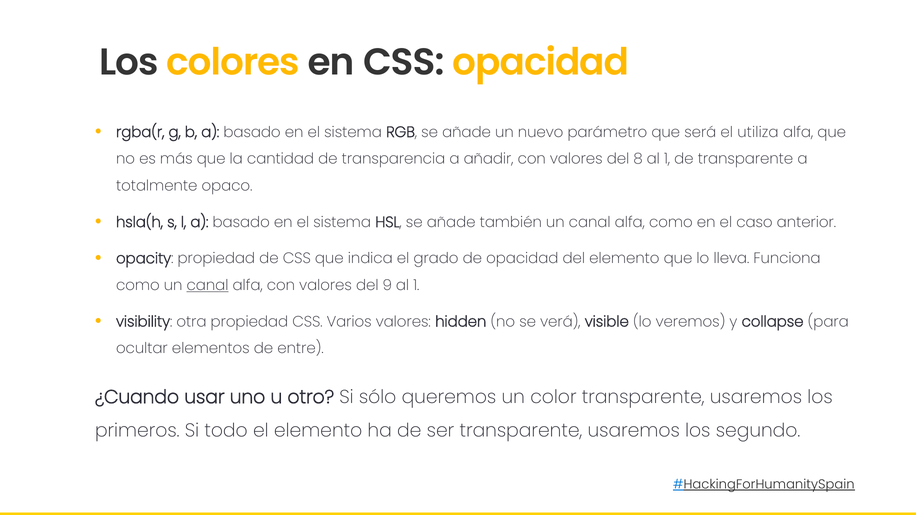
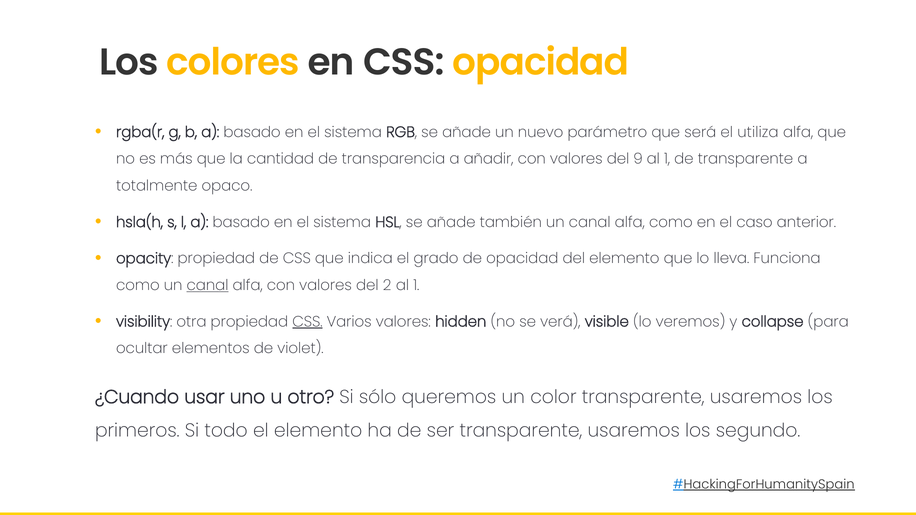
8: 8 -> 9
9: 9 -> 2
CSS at (307, 322) underline: none -> present
entre: entre -> violet
